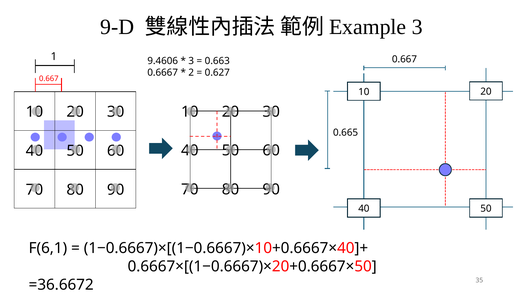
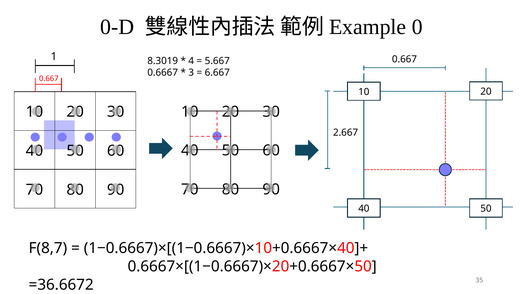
9-D: 9-D -> 0-D
3 at (417, 27): 3 -> 0
9.4606: 9.4606 -> 8.3019
3 at (191, 61): 3 -> 4
0.663: 0.663 -> 5.667
2: 2 -> 3
0.627: 0.627 -> 6.667
0.665: 0.665 -> 2.667
F(6,1: F(6,1 -> F(8,7
